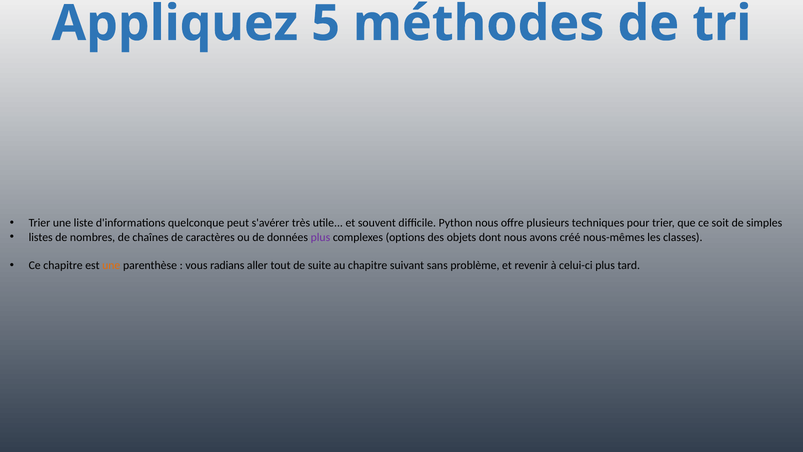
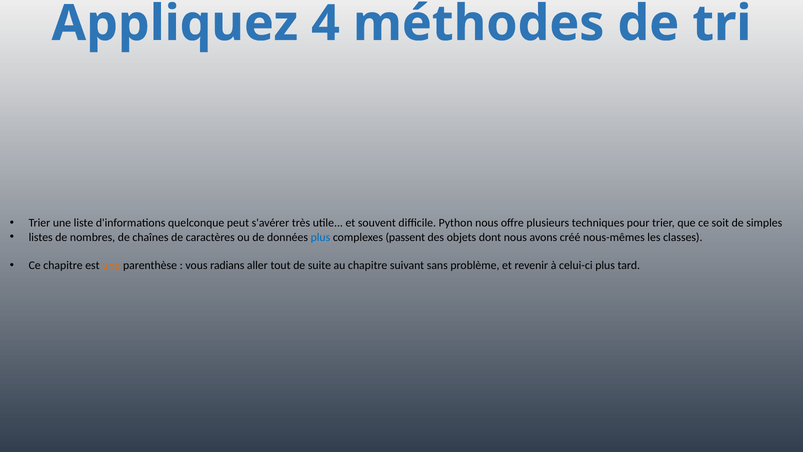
5: 5 -> 4
plus at (320, 237) colour: purple -> blue
options: options -> passent
